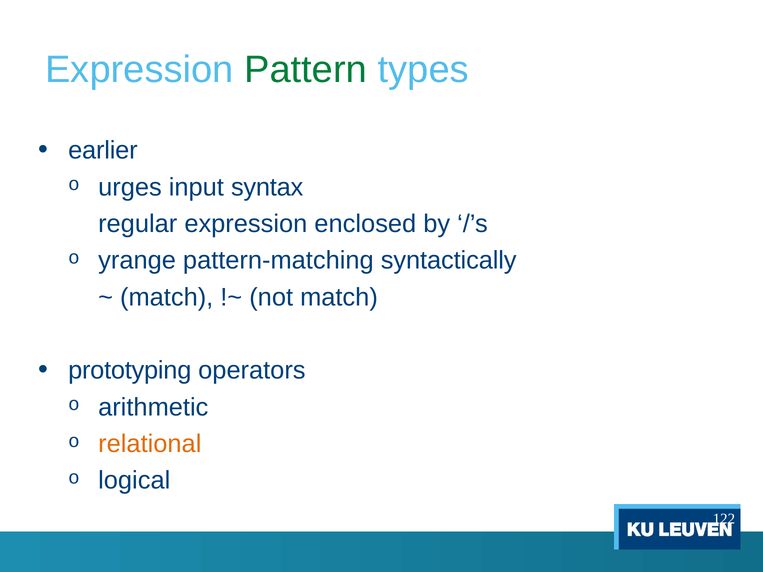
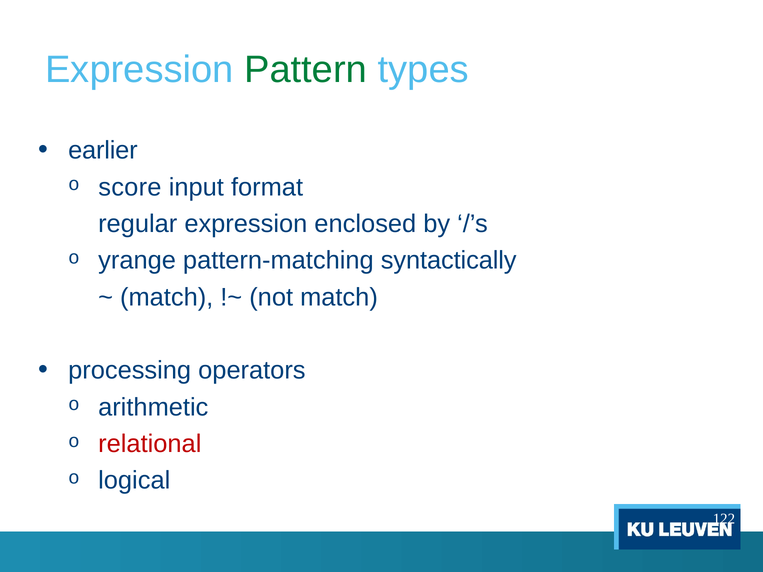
urges: urges -> score
syntax: syntax -> format
prototyping: prototyping -> processing
relational colour: orange -> red
